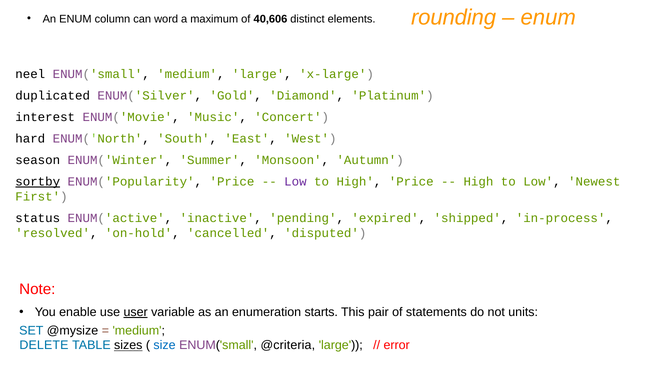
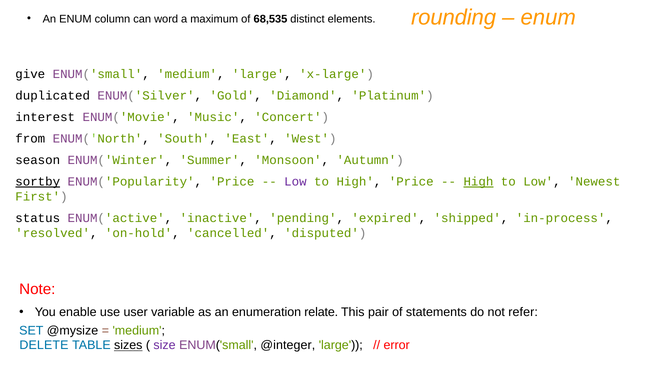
40,606: 40,606 -> 68,535
neel: neel -> give
hard: hard -> from
High at (478, 182) underline: none -> present
user underline: present -> none
starts: starts -> relate
units: units -> refer
size colour: blue -> purple
@criteria: @criteria -> @integer
